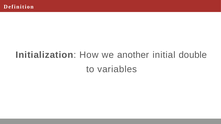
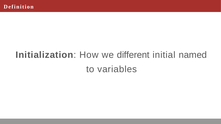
another: another -> different
double: double -> named
